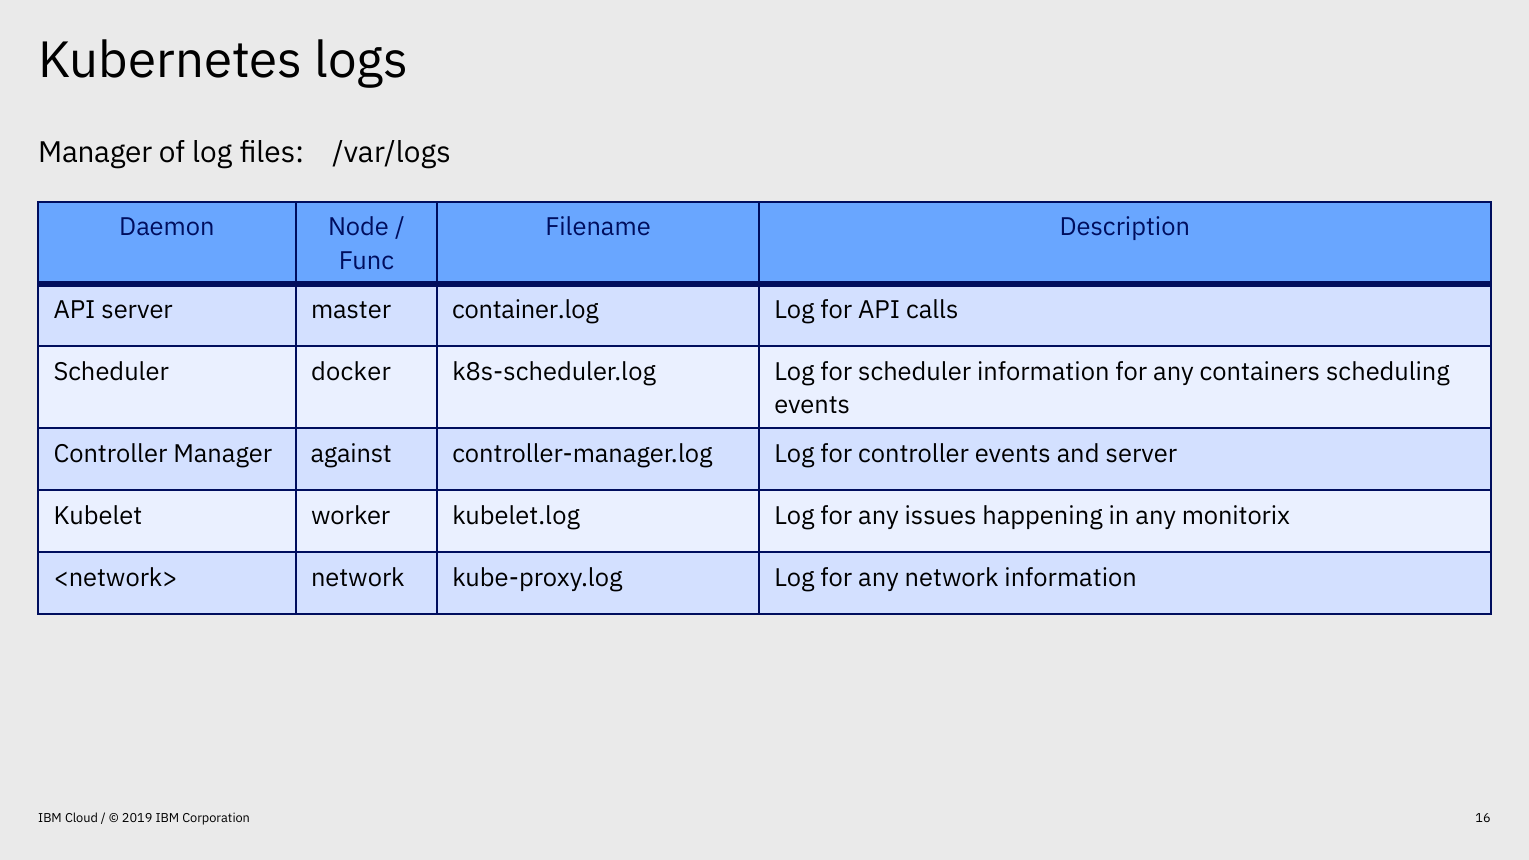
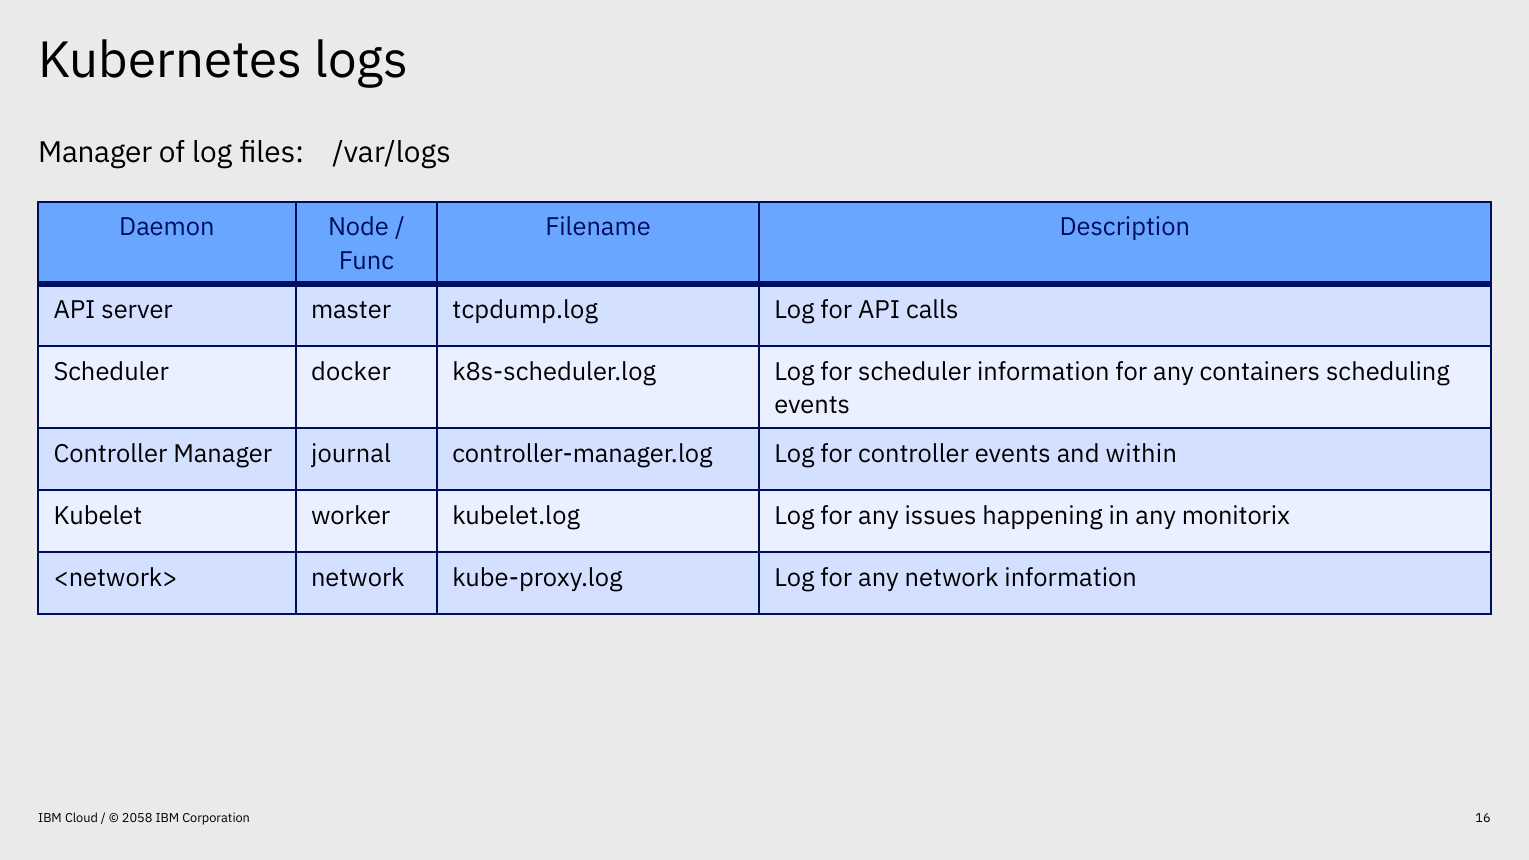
container.log: container.log -> tcpdump.log
against: against -> journal
and server: server -> within
2019: 2019 -> 2058
